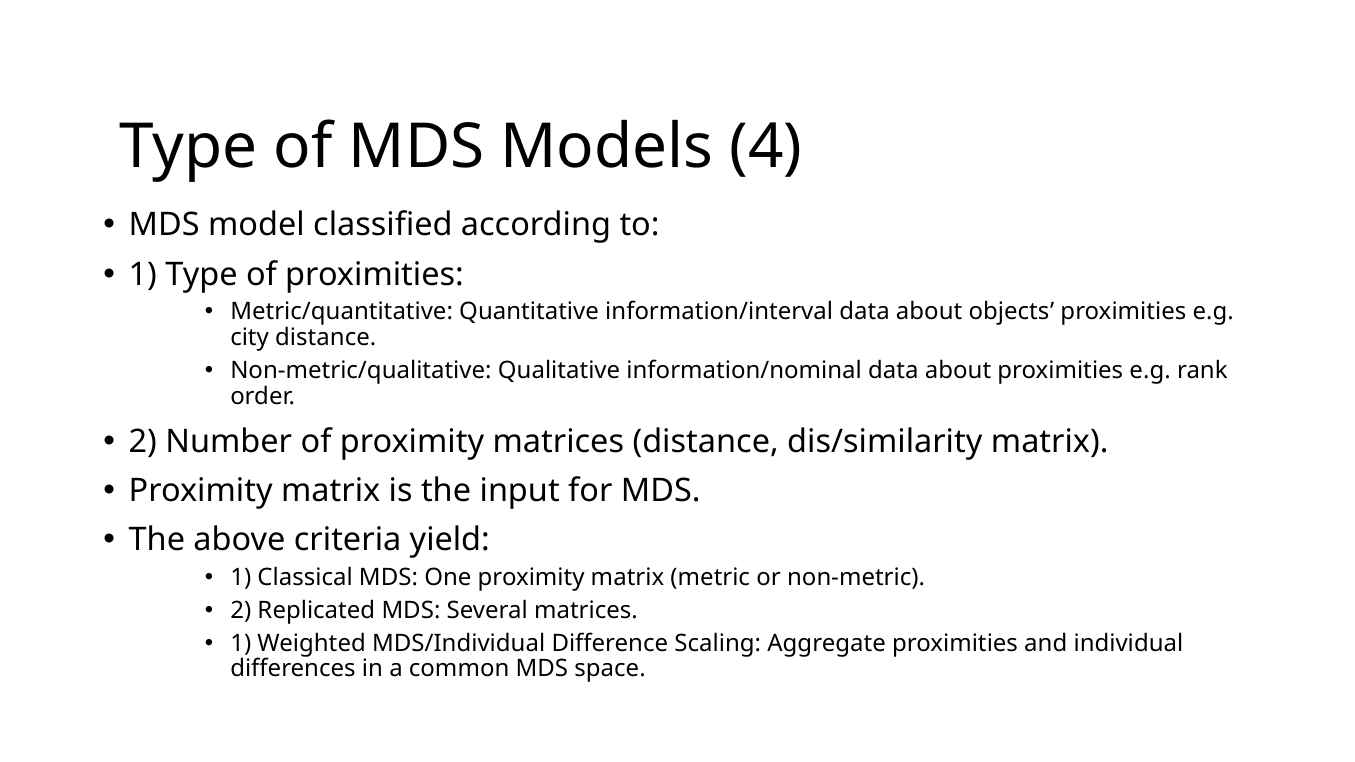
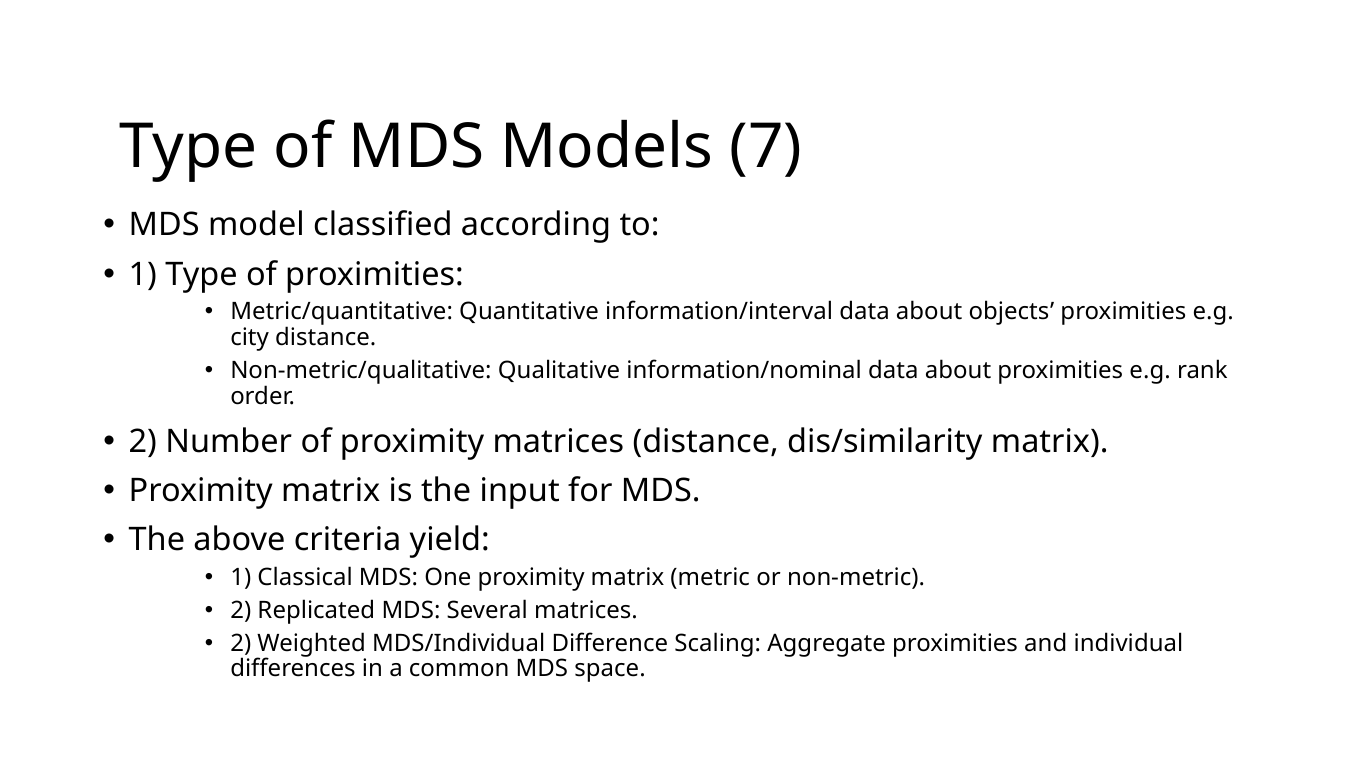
4: 4 -> 7
1 at (241, 643): 1 -> 2
